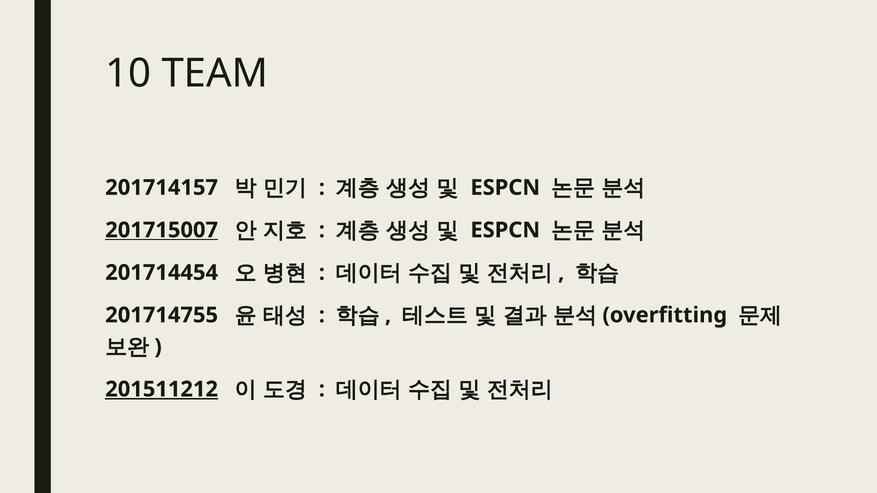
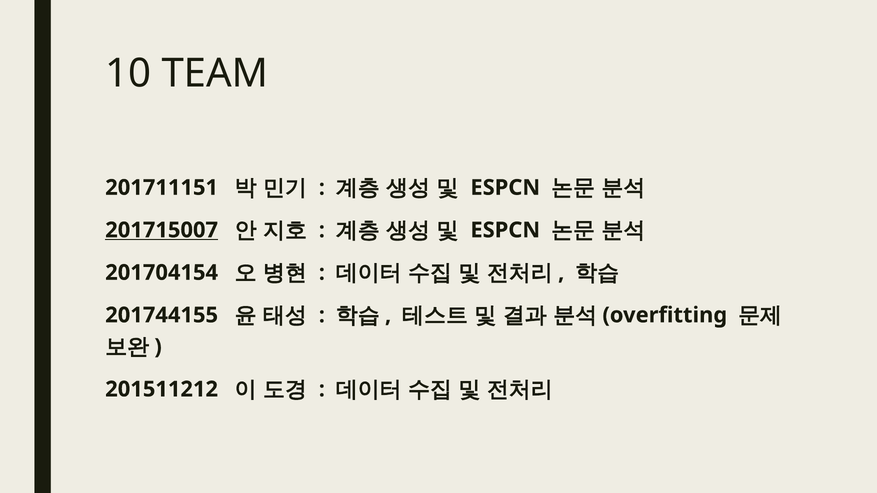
201714157: 201714157 -> 201711151
201714454: 201714454 -> 201704154
201714755: 201714755 -> 201744155
201511212 underline: present -> none
